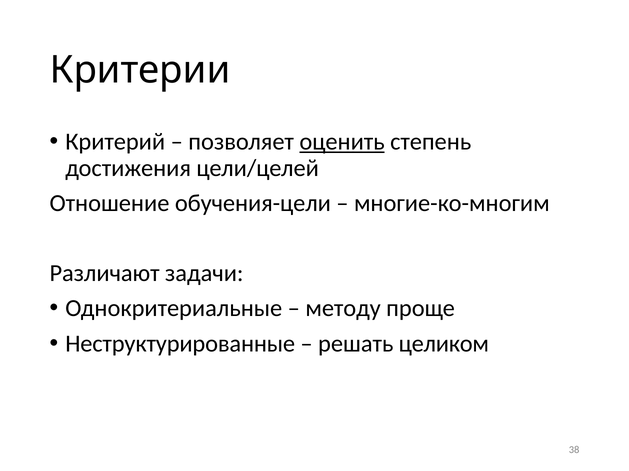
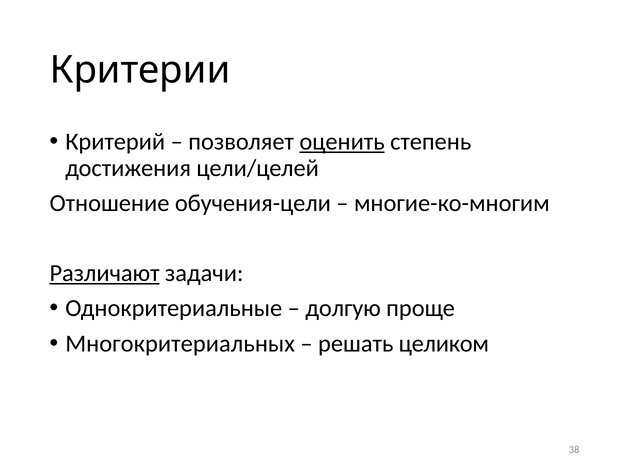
Различают underline: none -> present
методу: методу -> долгую
Неструктурированные: Неструктурированные -> Многокритериальных
